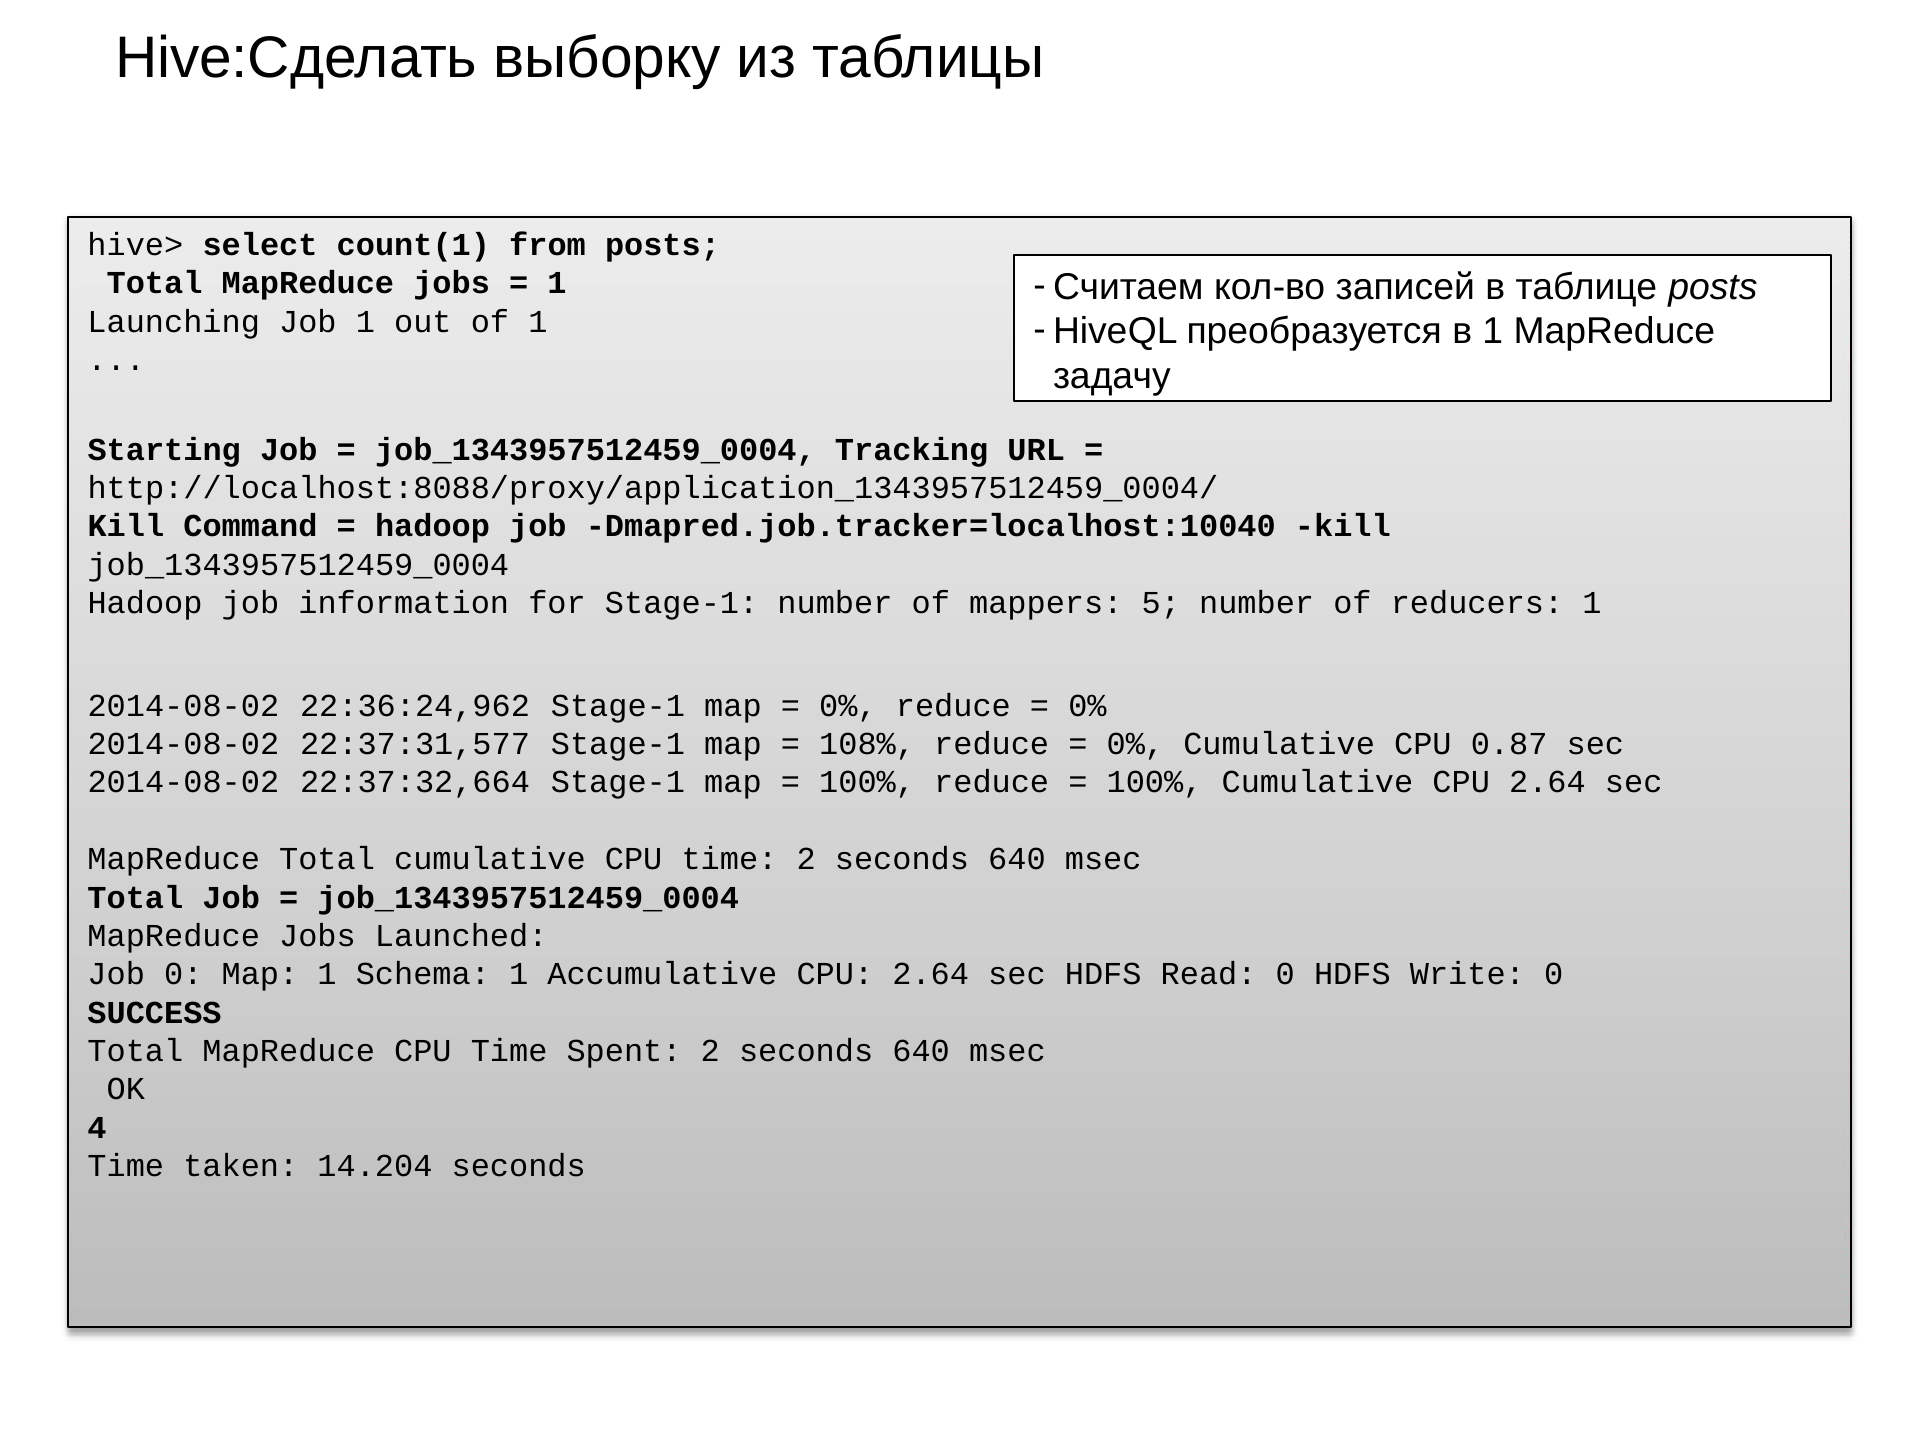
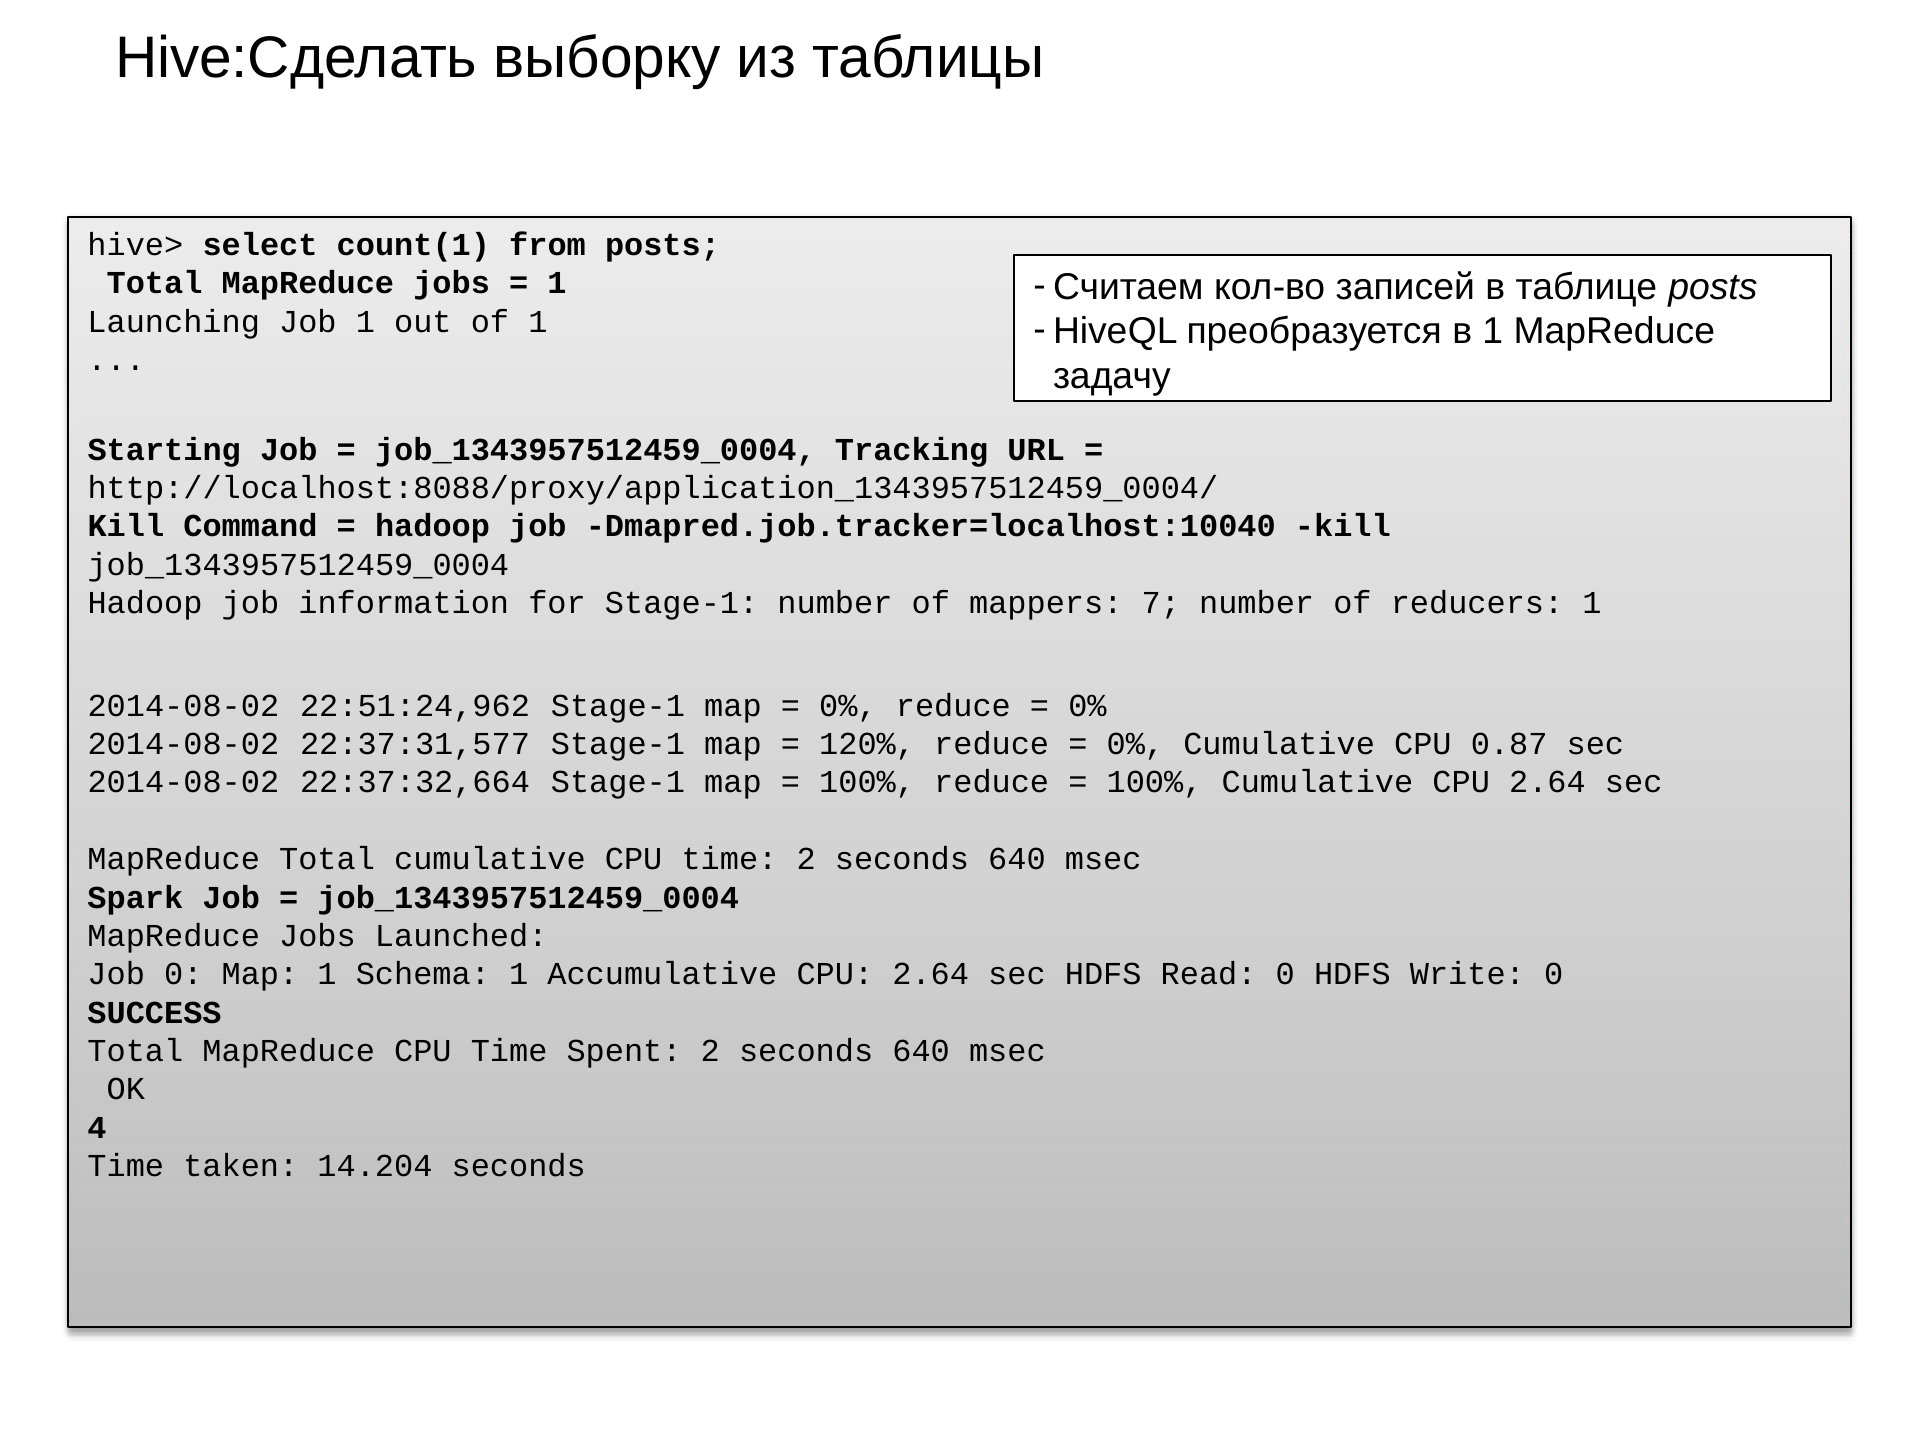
5: 5 -> 7
22:36:24,962: 22:36:24,962 -> 22:51:24,962
108%: 108% -> 120%
Total at (135, 897): Total -> Spark
